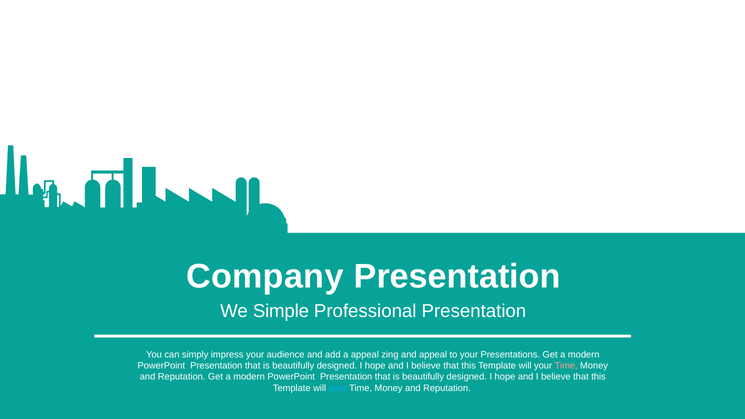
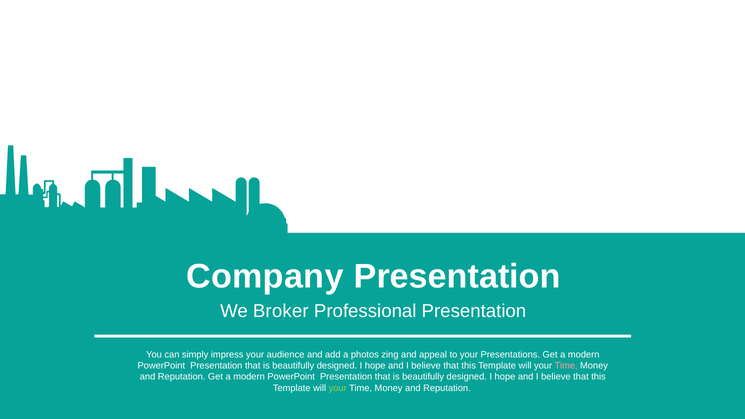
Simple: Simple -> Broker
a appeal: appeal -> photos
your at (338, 388) colour: light blue -> light green
